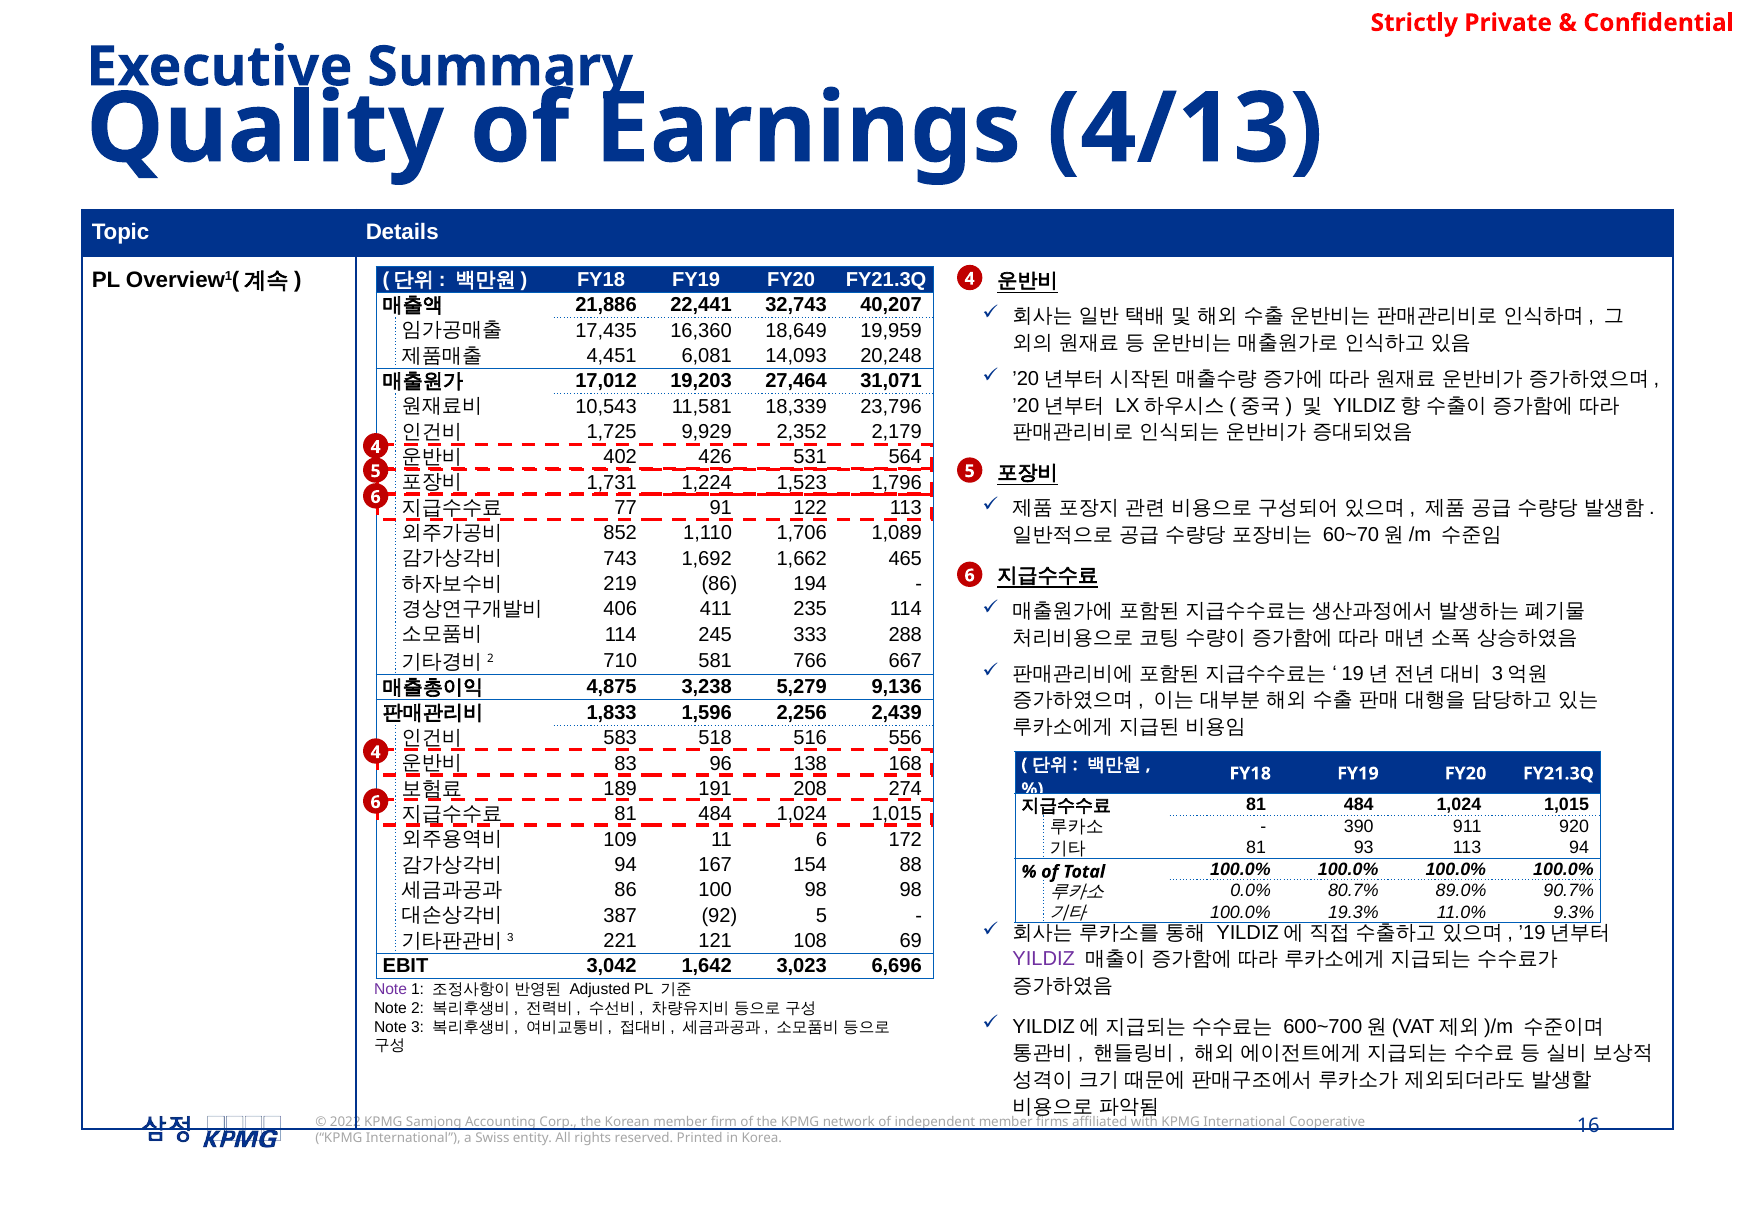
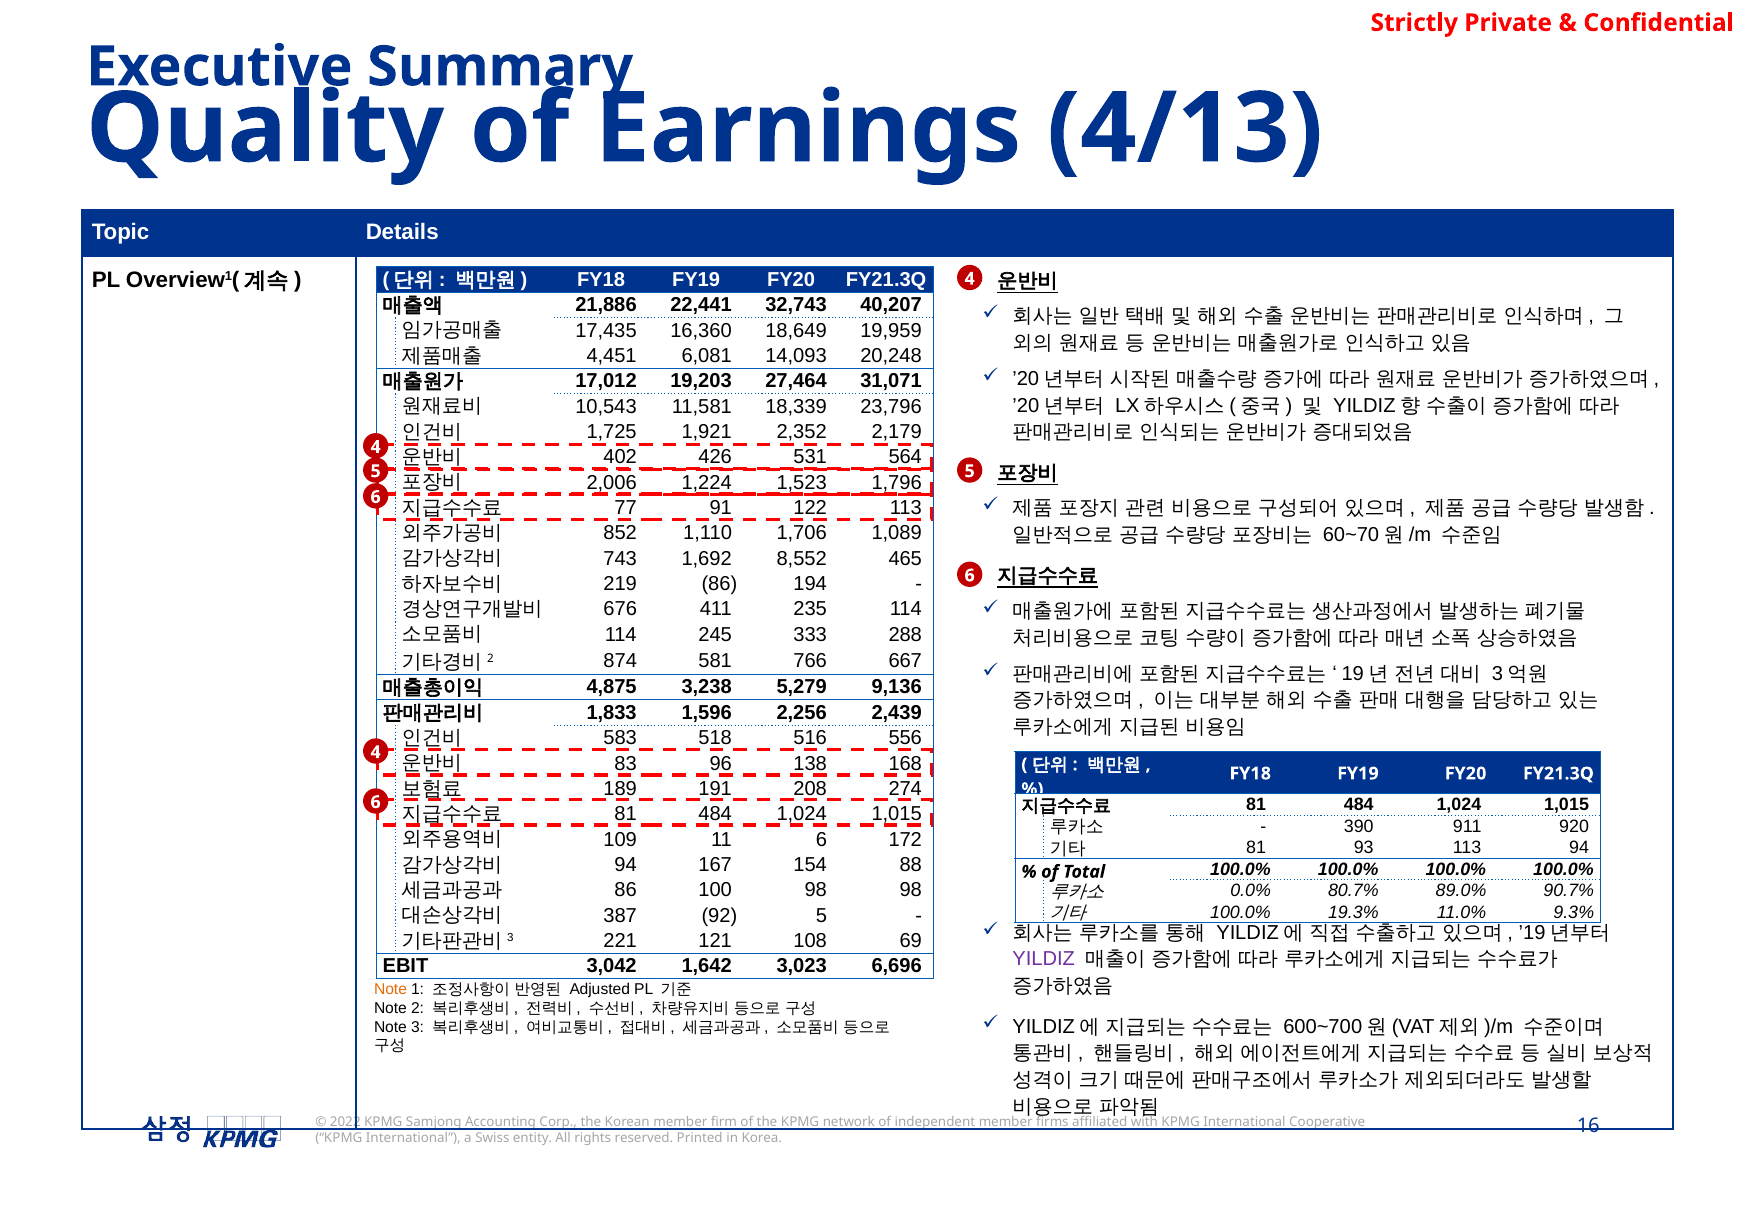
9,929: 9,929 -> 1,921
1,731: 1,731 -> 2,006
1,662: 1,662 -> 8,552
406: 406 -> 676
710: 710 -> 874
Note at (391, 989) colour: purple -> orange
